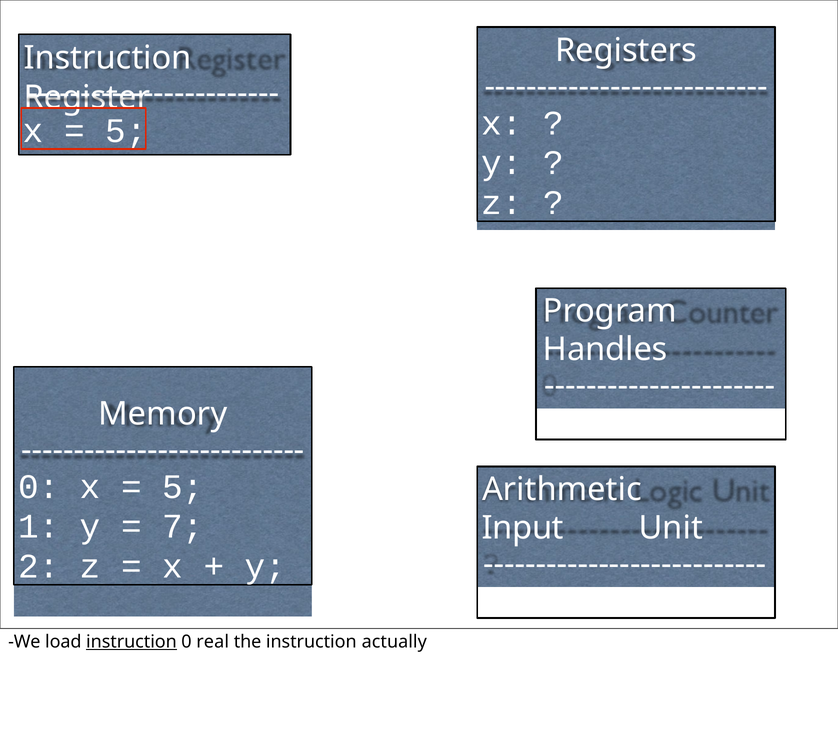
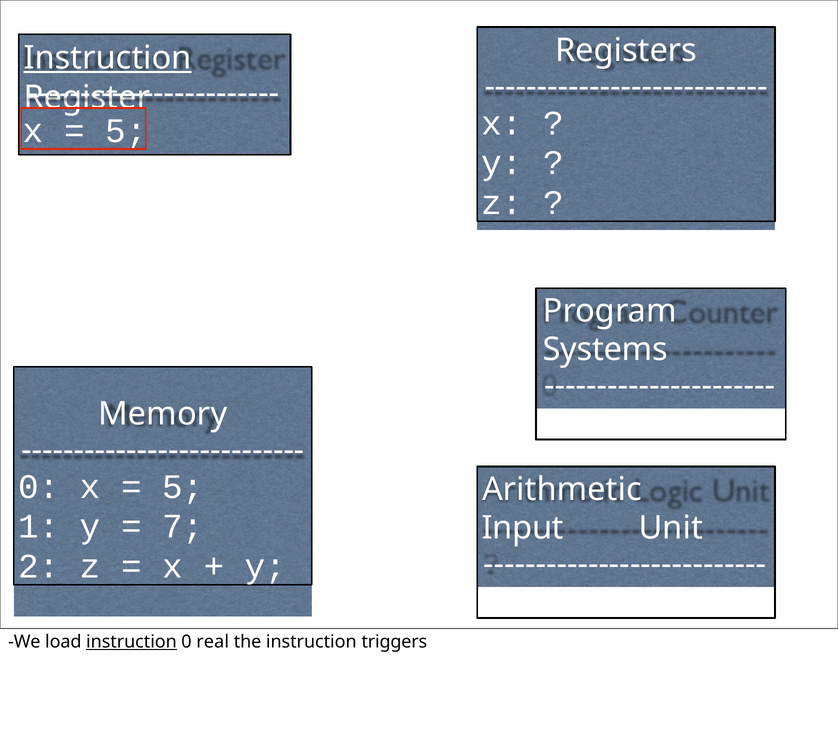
Instruction at (108, 58) underline: none -> present
Handles: Handles -> Systems
actually: actually -> triggers
